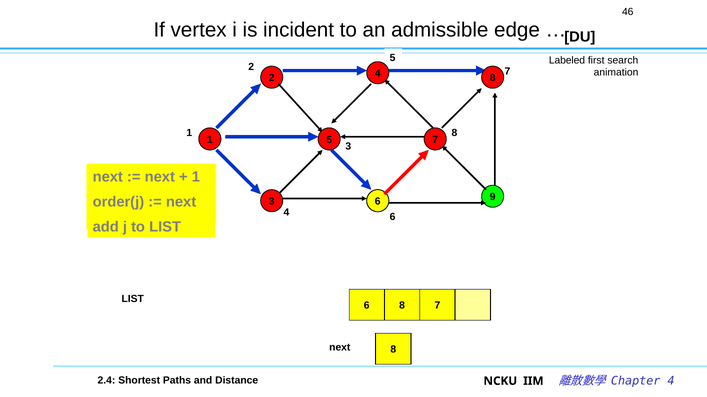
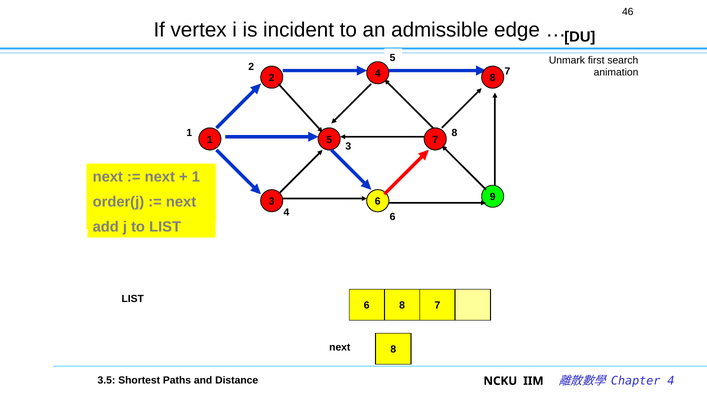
Labeled: Labeled -> Unmark
2.4: 2.4 -> 3.5
